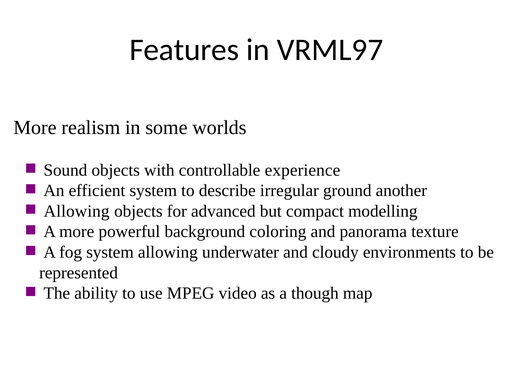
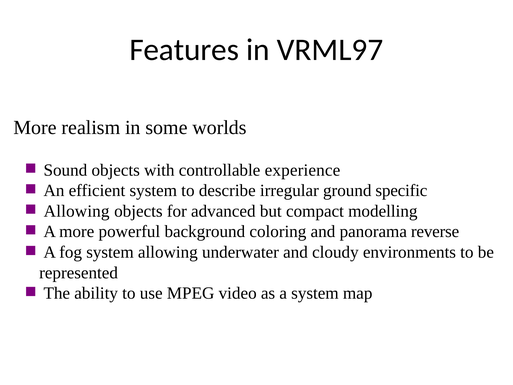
another: another -> specific
texture: texture -> reverse
a though: though -> system
